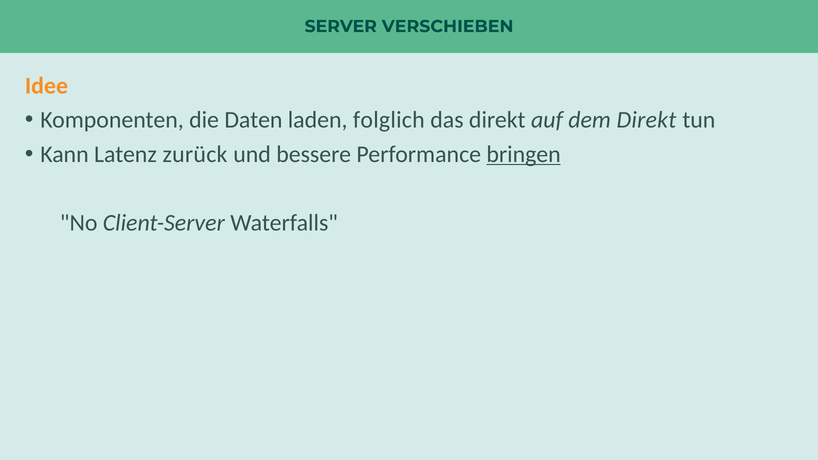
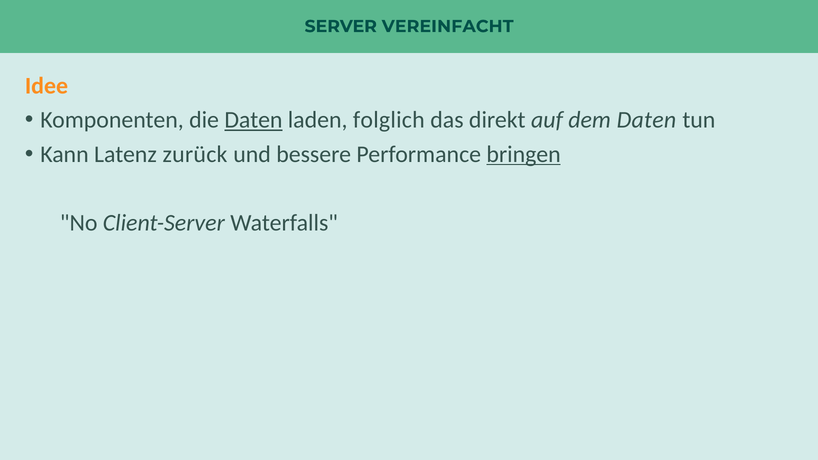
VERSCHIEBEN: VERSCHIEBEN -> VEREINFACHT
Daten at (253, 120) underline: none -> present
dem Direkt: Direkt -> Daten
